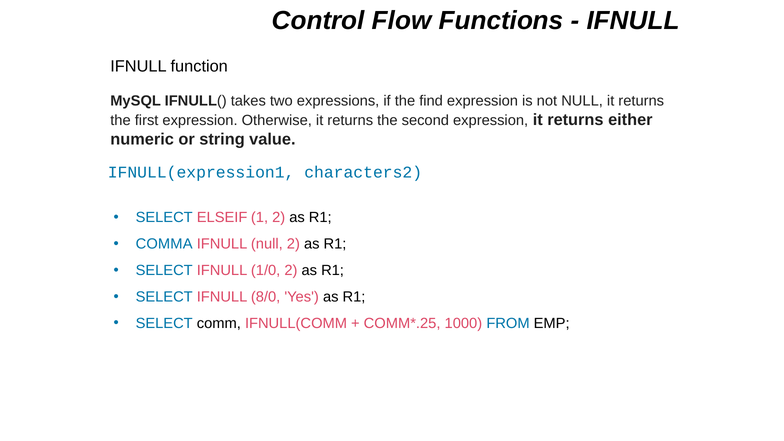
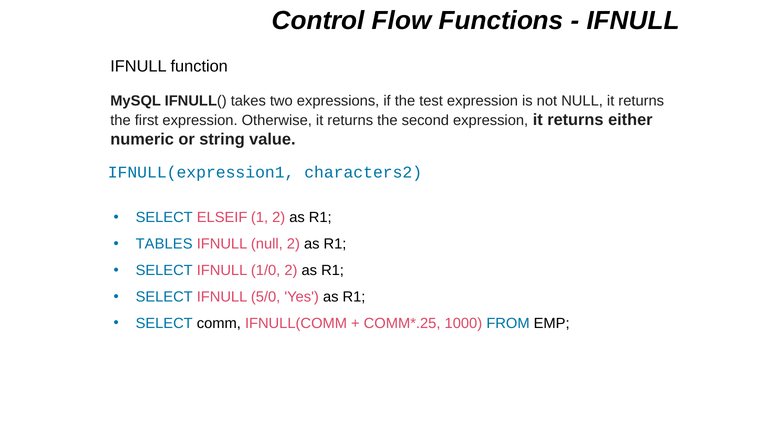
find: find -> test
COMMA: COMMA -> TABLES
8/0: 8/0 -> 5/0
